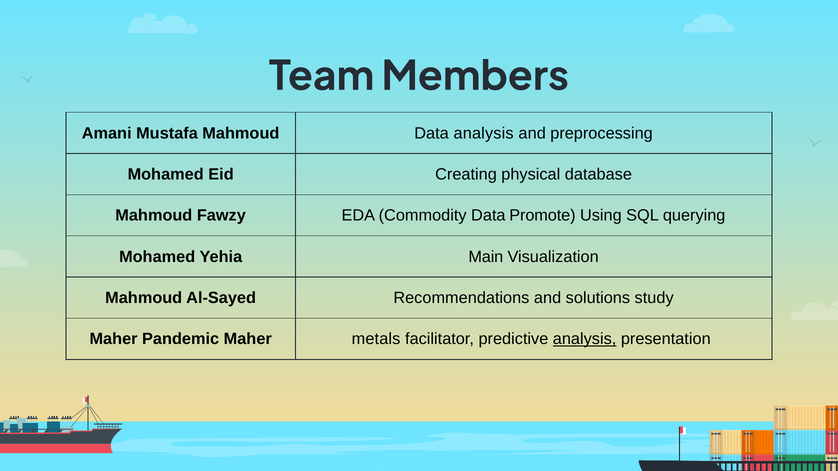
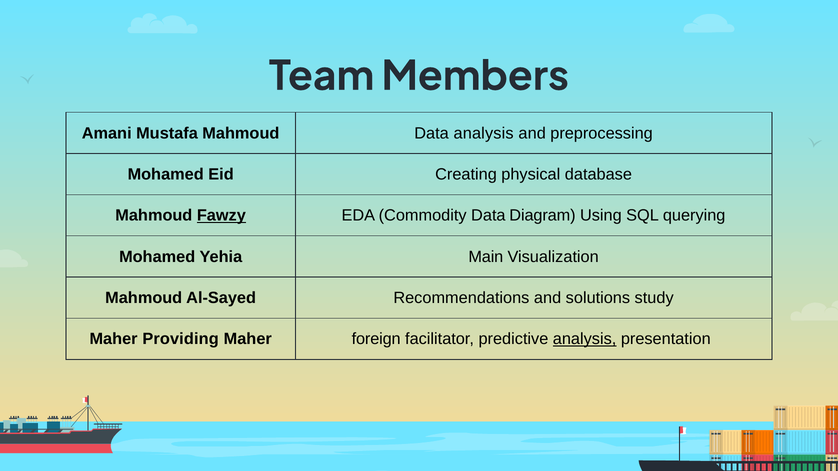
Fawzy underline: none -> present
Promote: Promote -> Diagram
Pandemic: Pandemic -> Providing
metals: metals -> foreign
